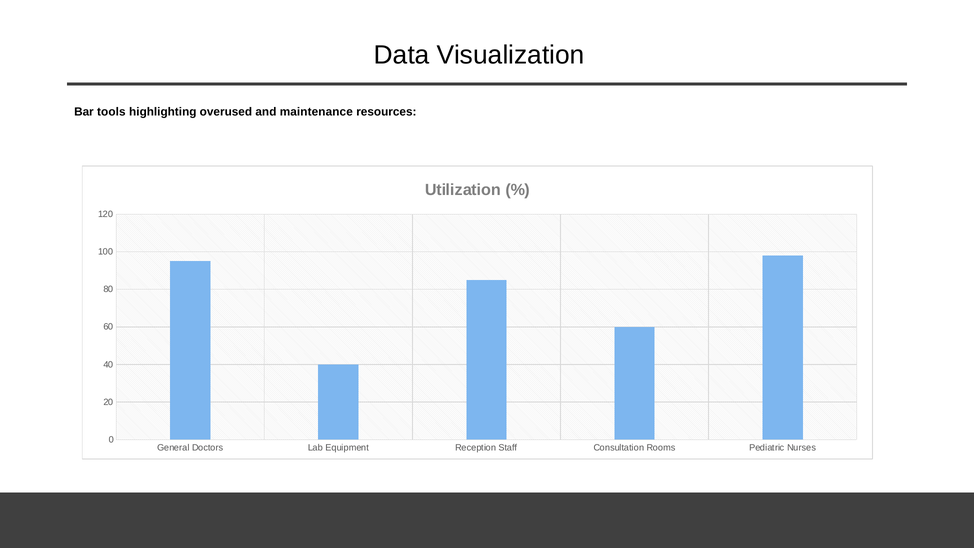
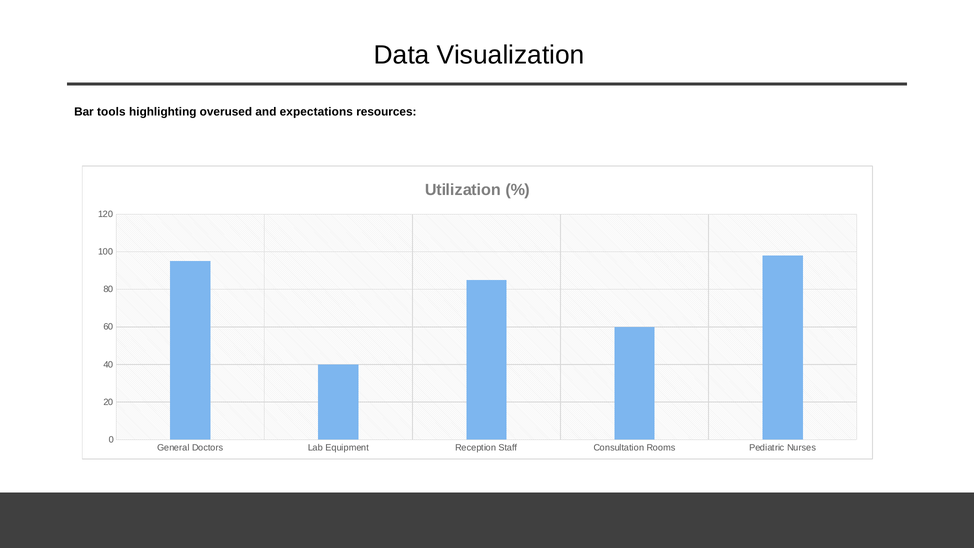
maintenance: maintenance -> expectations
